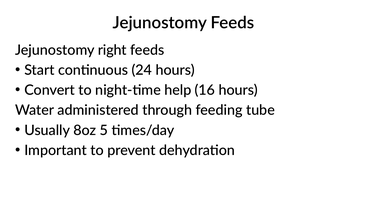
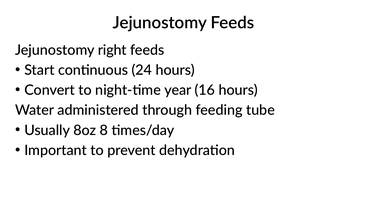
help: help -> year
5: 5 -> 8
